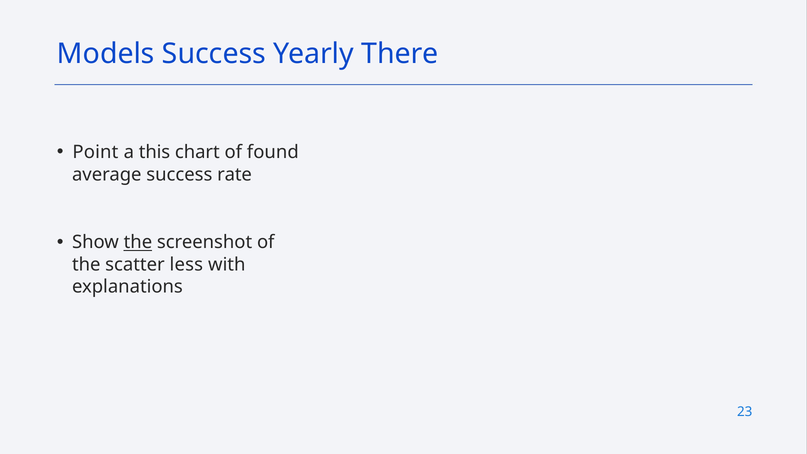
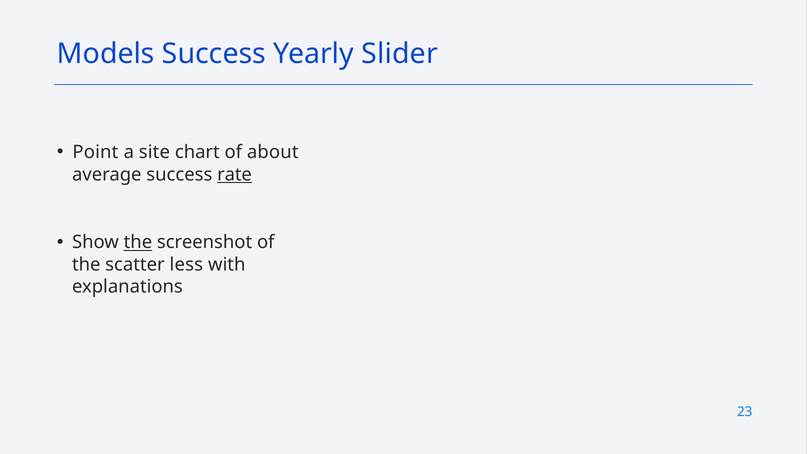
There: There -> Slider
this: this -> site
found: found -> about
rate underline: none -> present
